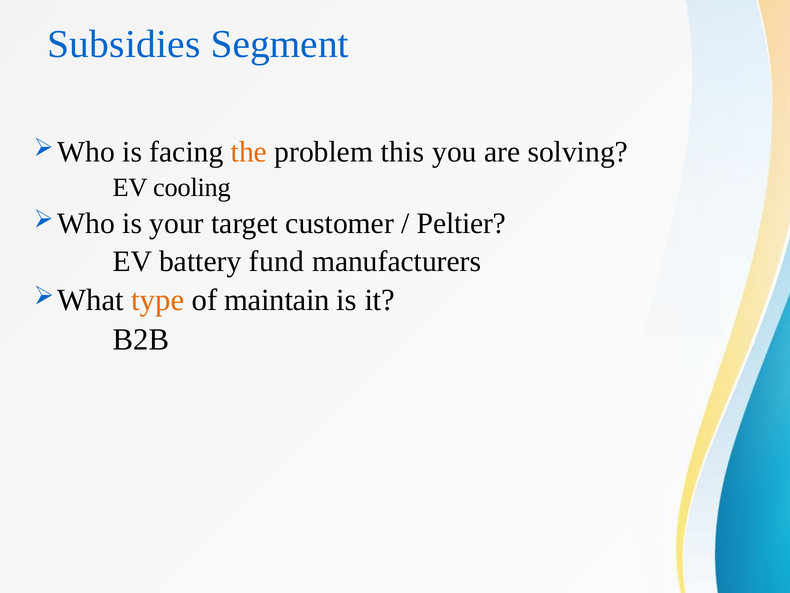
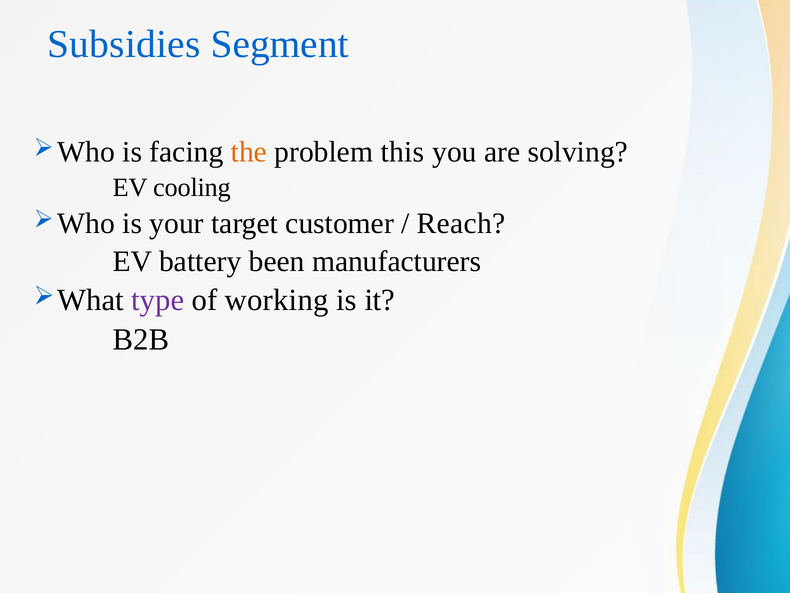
Peltier: Peltier -> Reach
fund: fund -> been
type colour: orange -> purple
maintain: maintain -> working
